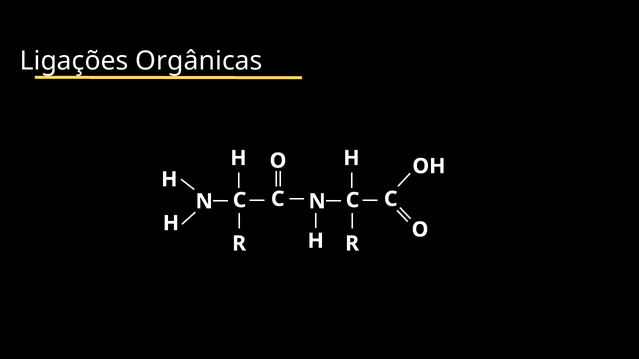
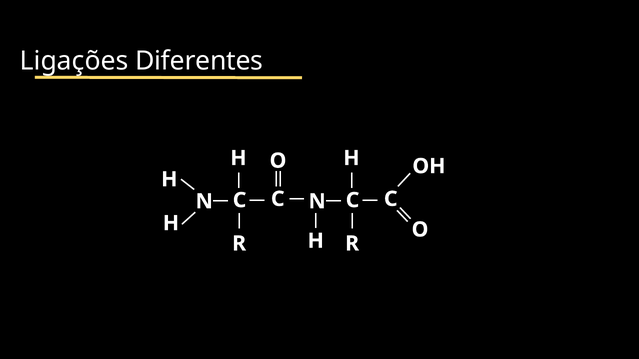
Orgânicas: Orgânicas -> Diferentes
